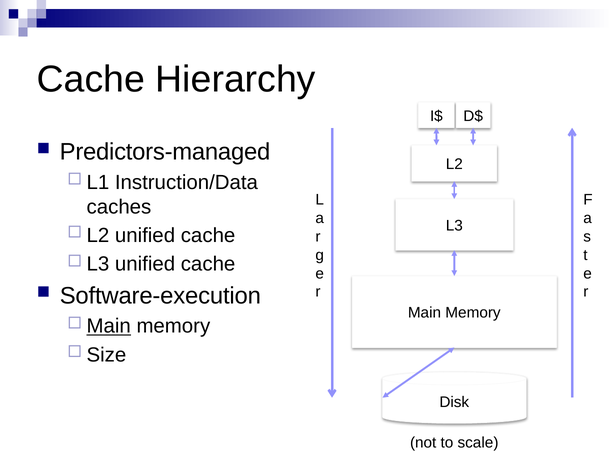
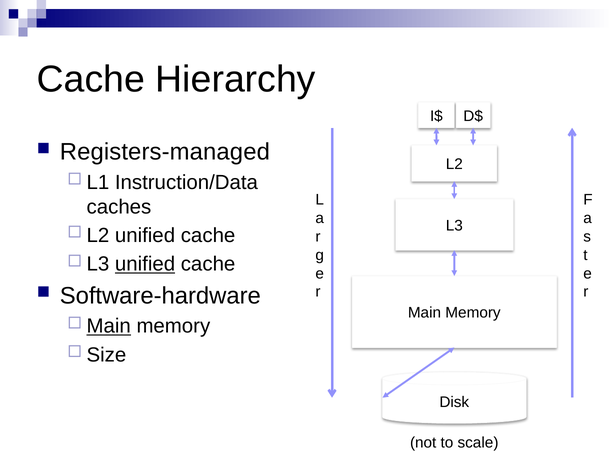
Predictors-managed: Predictors-managed -> Registers-managed
unified at (145, 264) underline: none -> present
Software-execution: Software-execution -> Software-hardware
